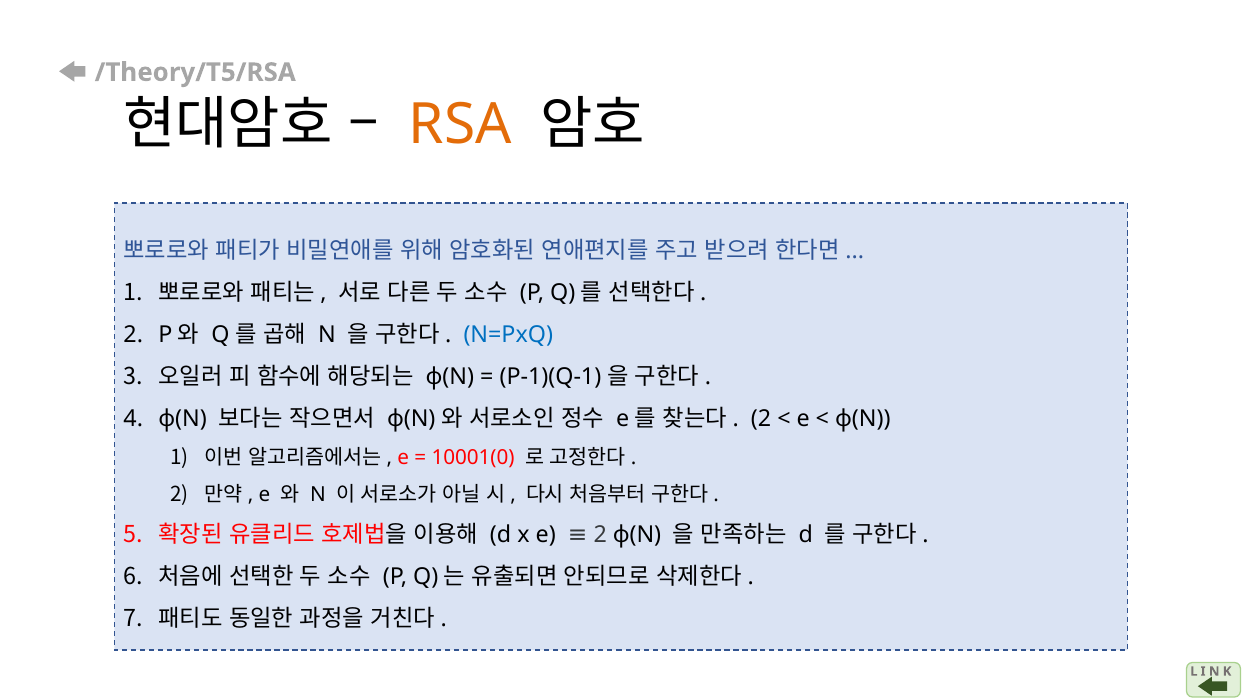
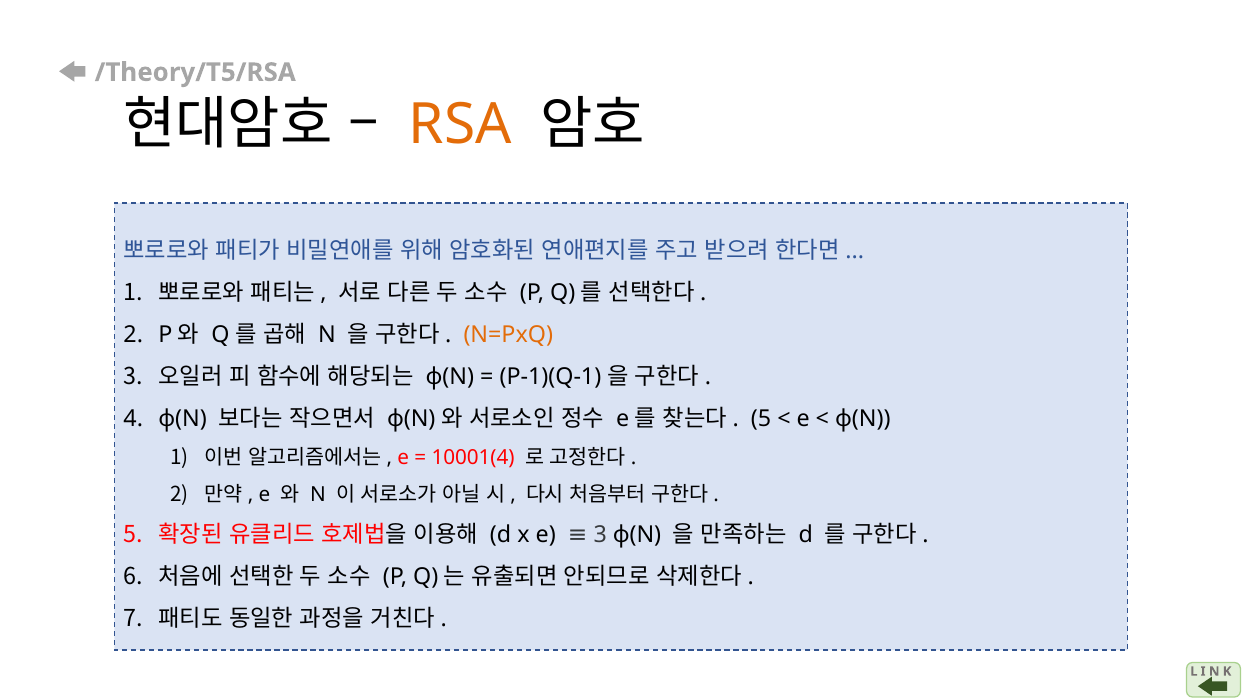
N=PxQ colour: blue -> orange
2 at (761, 419): 2 -> 5
10001(0: 10001(0 -> 10001(4
e 2: 2 -> 3
